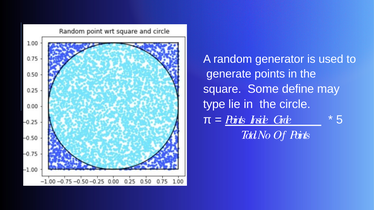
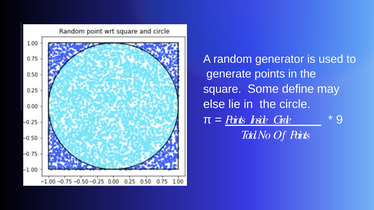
type: type -> else
5: 5 -> 9
